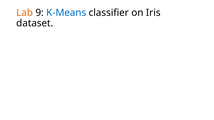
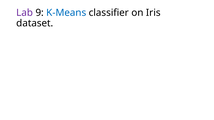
Lab colour: orange -> purple
